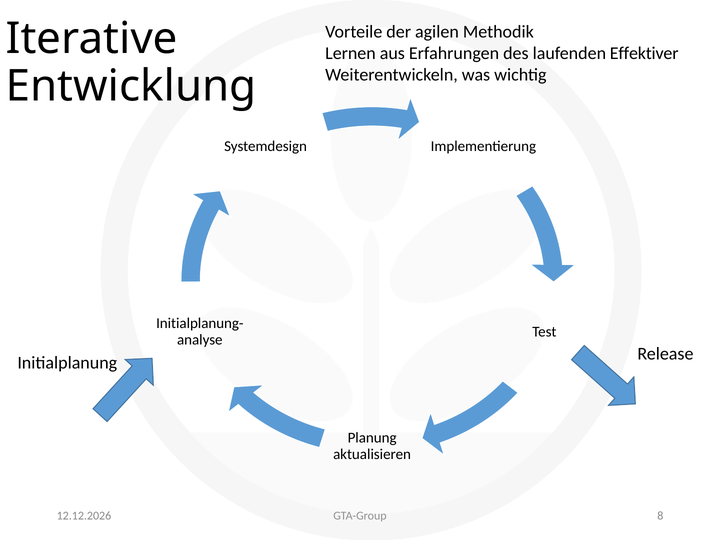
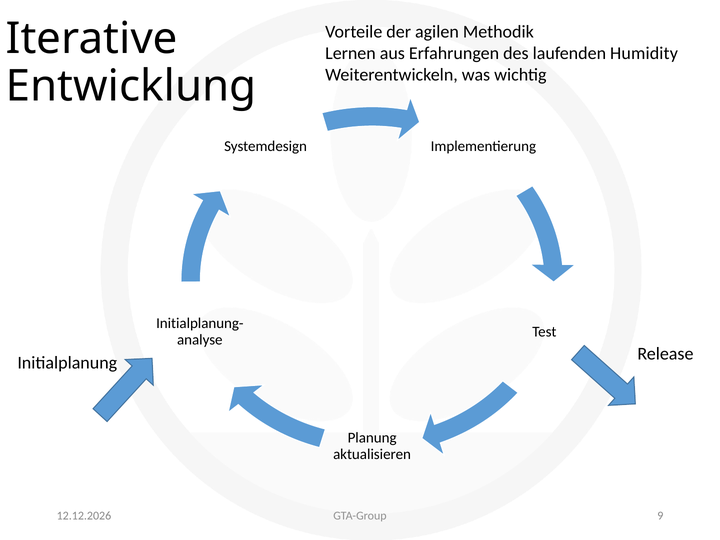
Effektiver: Effektiver -> Humidity
8: 8 -> 9
